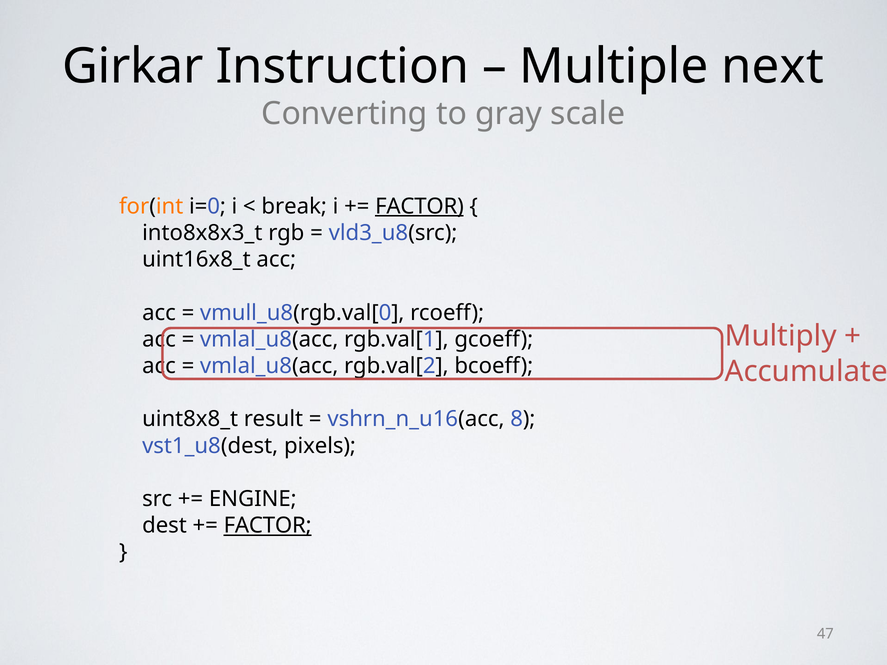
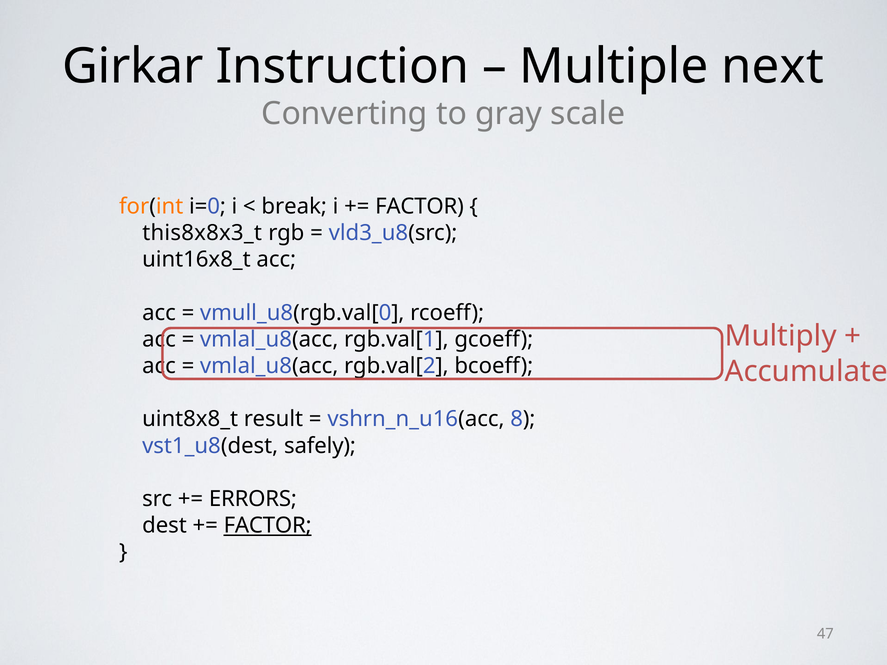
FACTOR at (420, 206) underline: present -> none
into8x8x3_t: into8x8x3_t -> this8x8x3_t
pixels: pixels -> safely
ENGINE: ENGINE -> ERRORS
